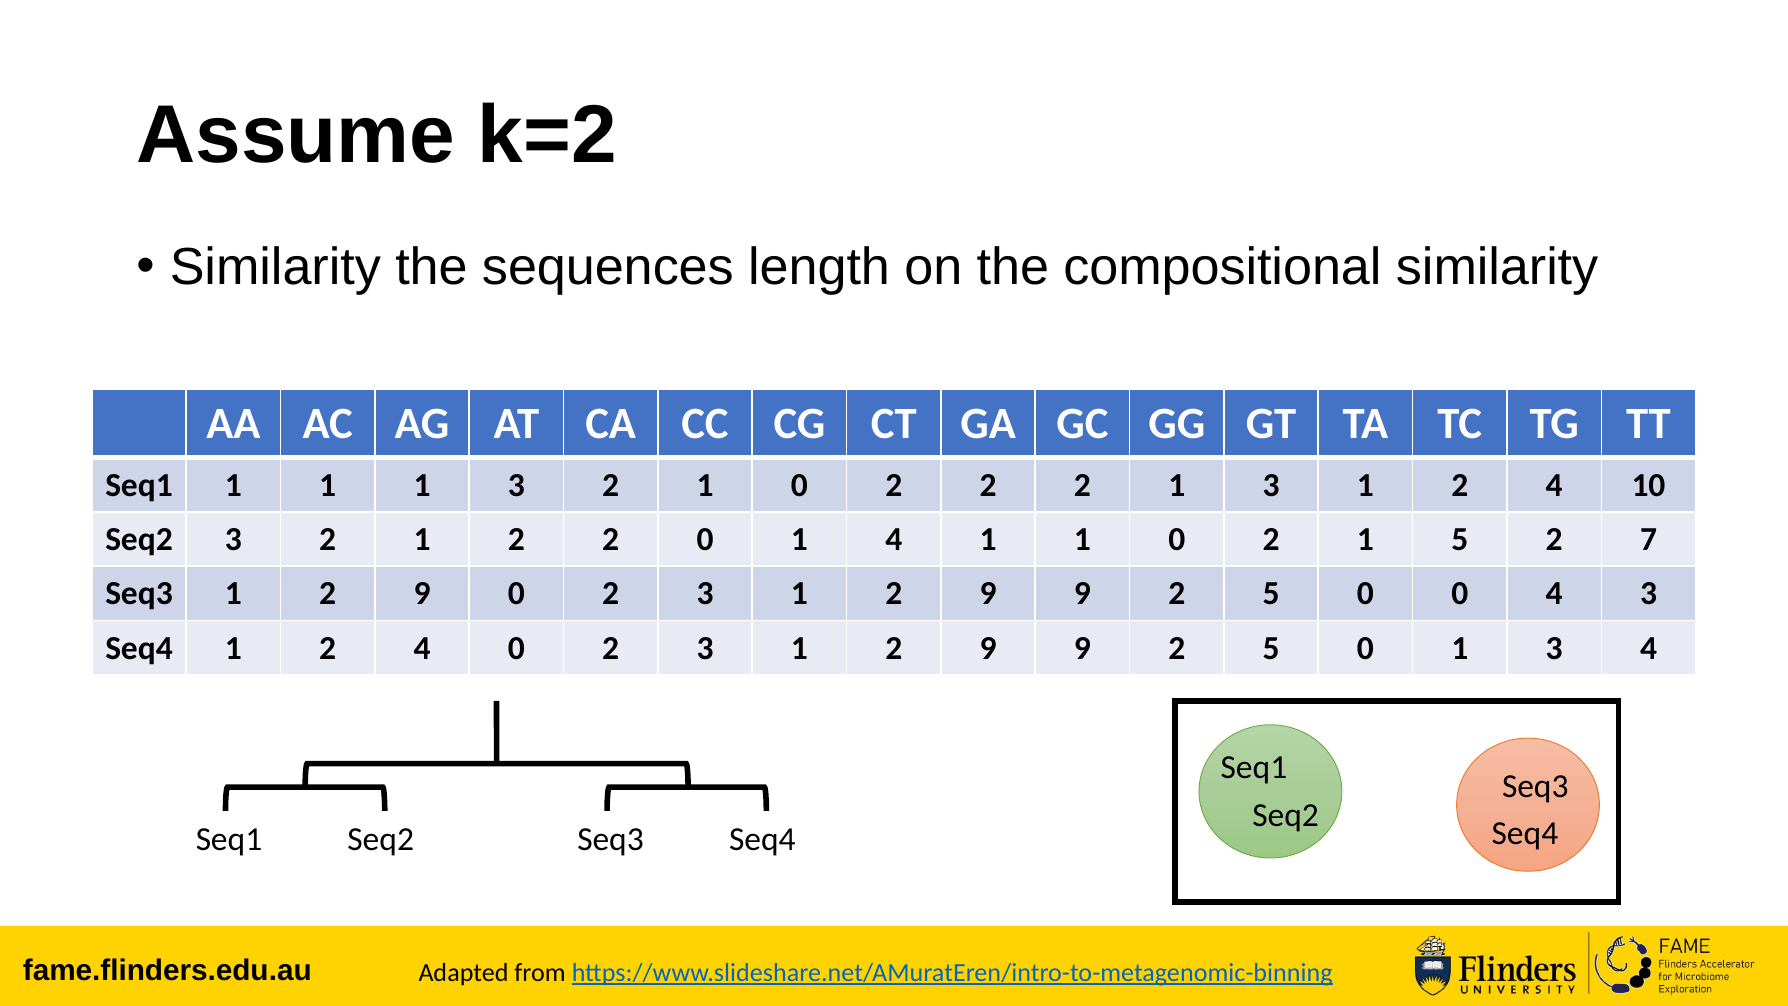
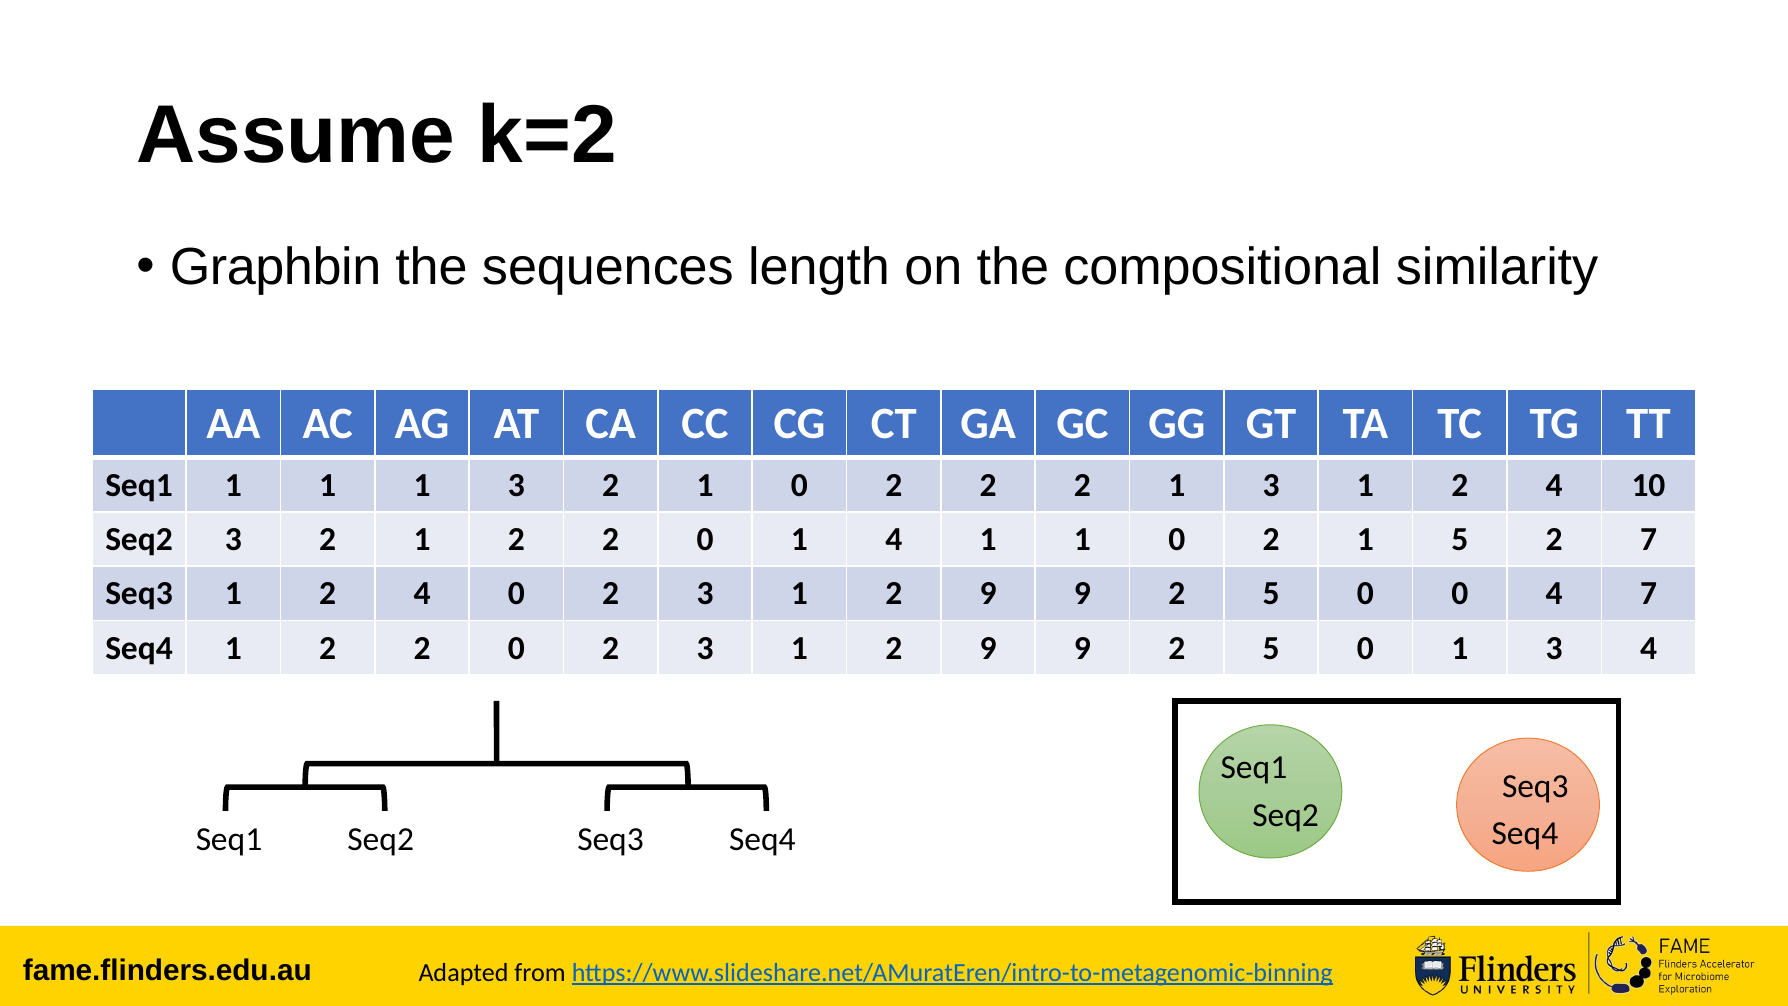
Similarity at (275, 267): Similarity -> Graphbin
Seq3 1 2 9: 9 -> 4
4 3: 3 -> 7
Seq4 1 2 4: 4 -> 2
